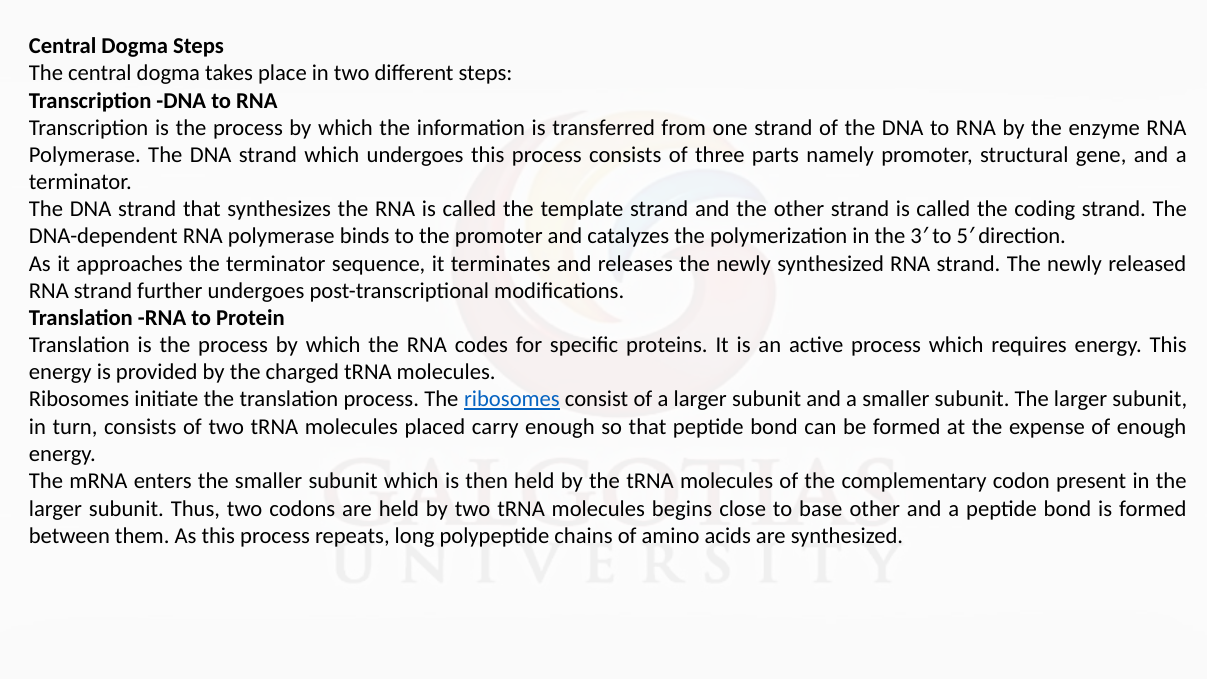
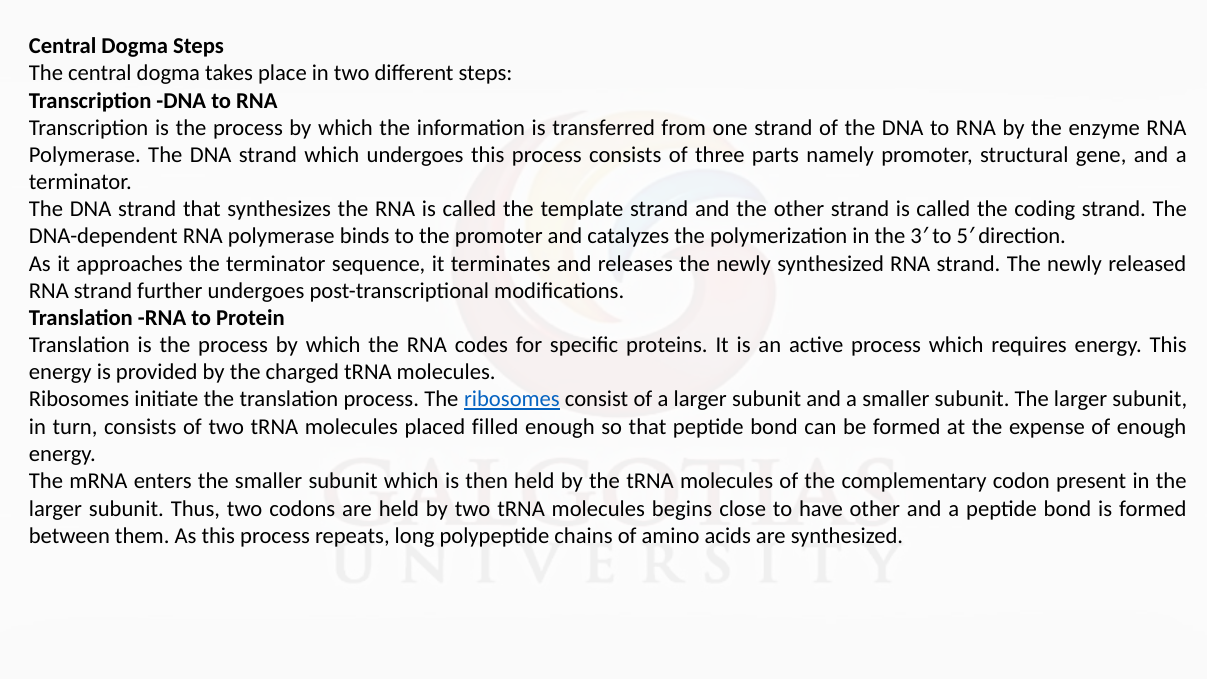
carry: carry -> filled
base: base -> have
